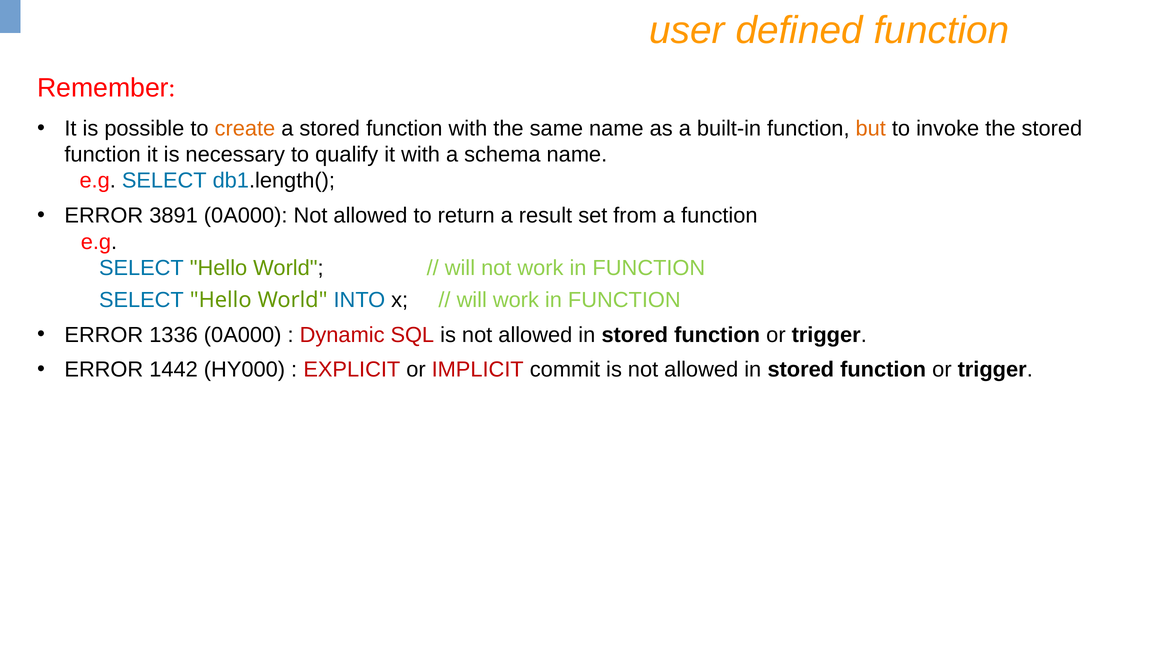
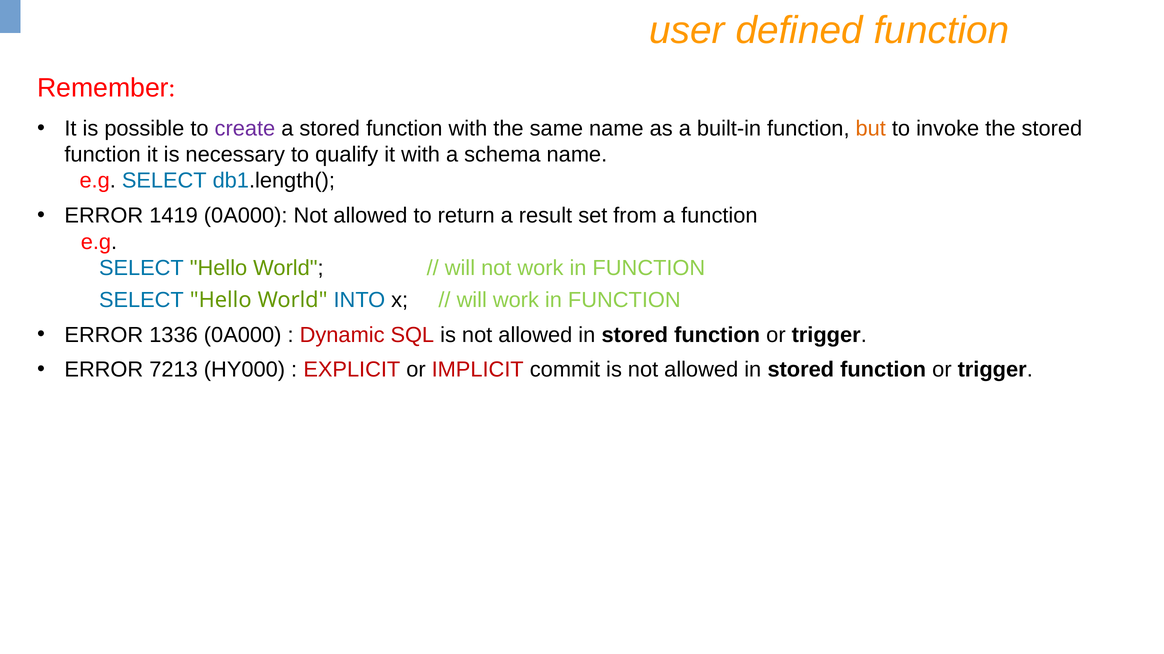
create colour: orange -> purple
3891: 3891 -> 1419
1442: 1442 -> 7213
